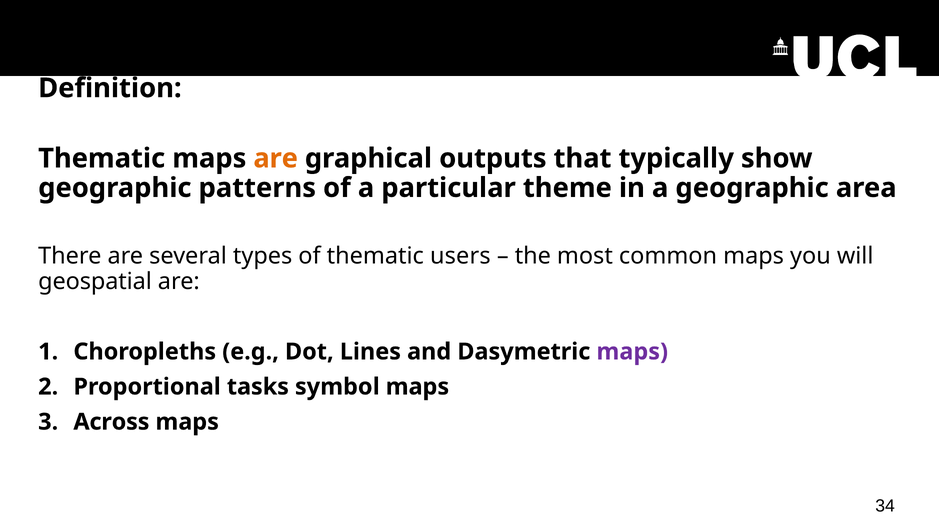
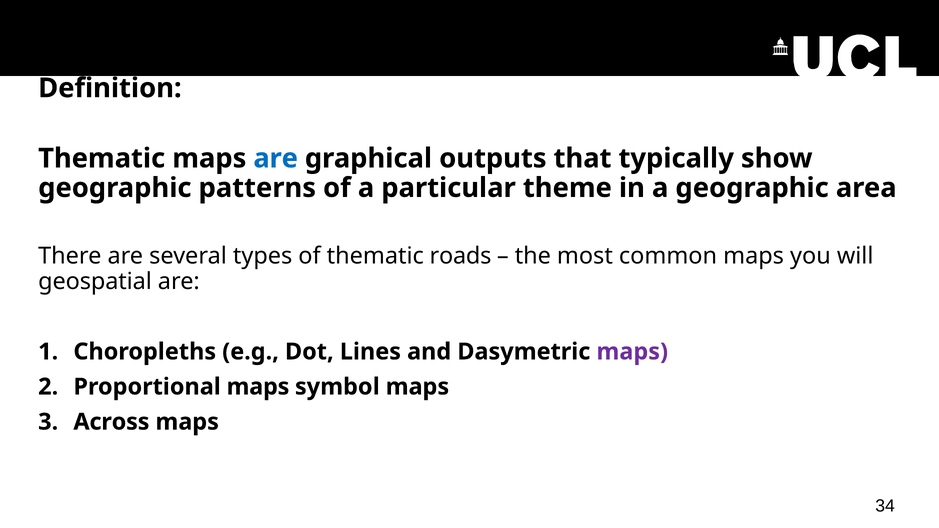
are at (276, 158) colour: orange -> blue
users: users -> roads
Proportional tasks: tasks -> maps
